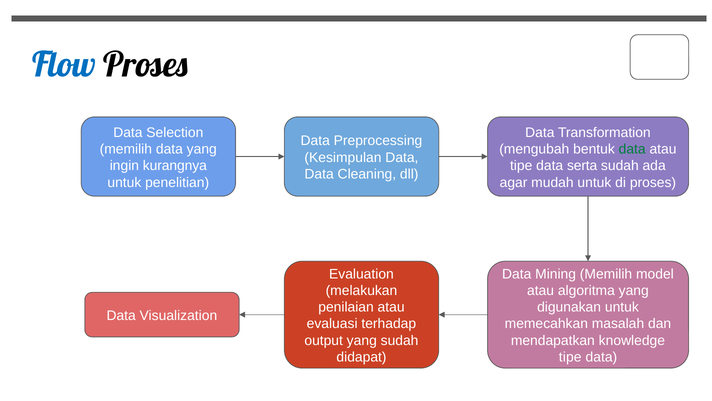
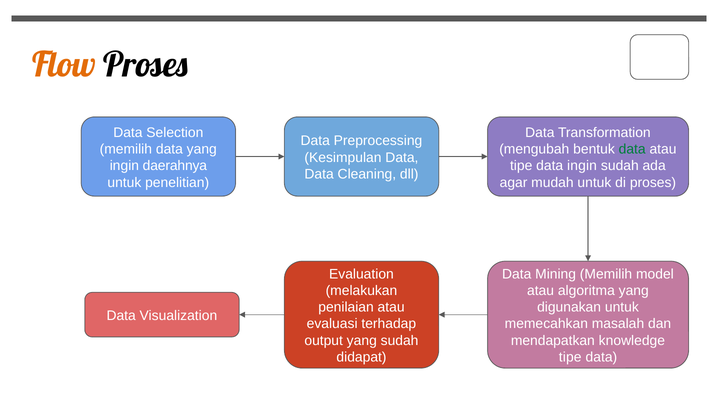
Flow colour: blue -> orange
kurangnya: kurangnya -> daerahnya
data serta: serta -> ingin
